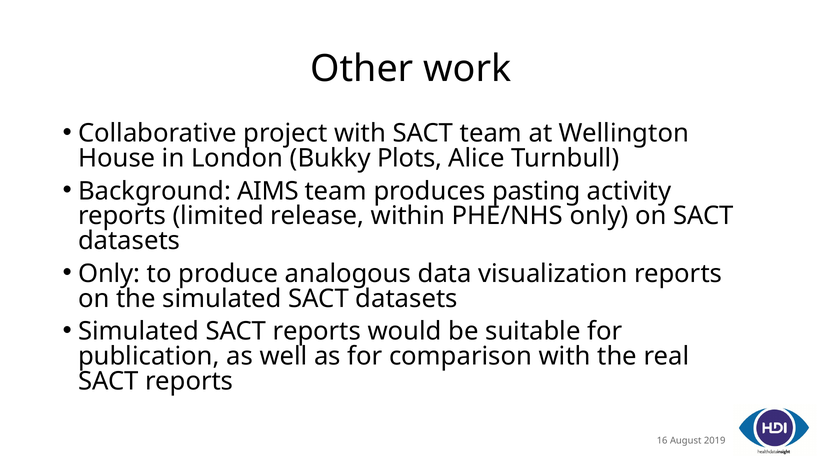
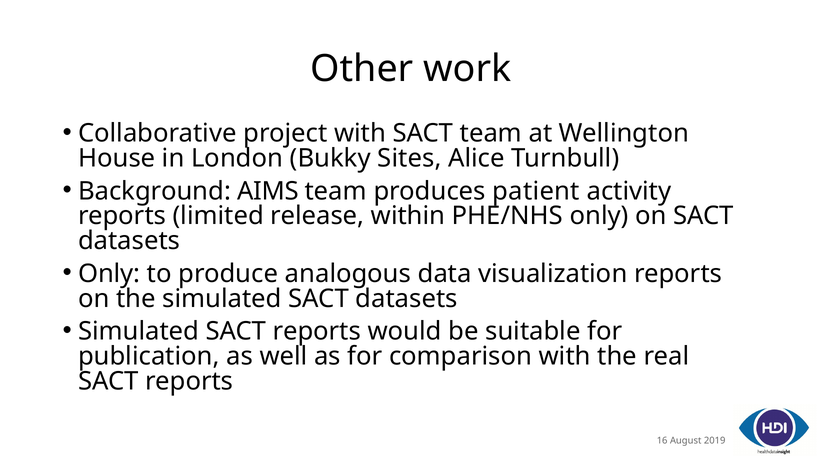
Plots: Plots -> Sites
pasting: pasting -> patient
